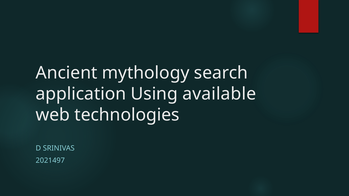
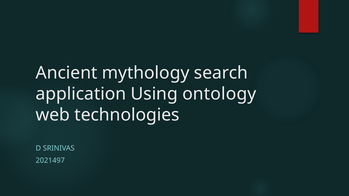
available: available -> ontology
